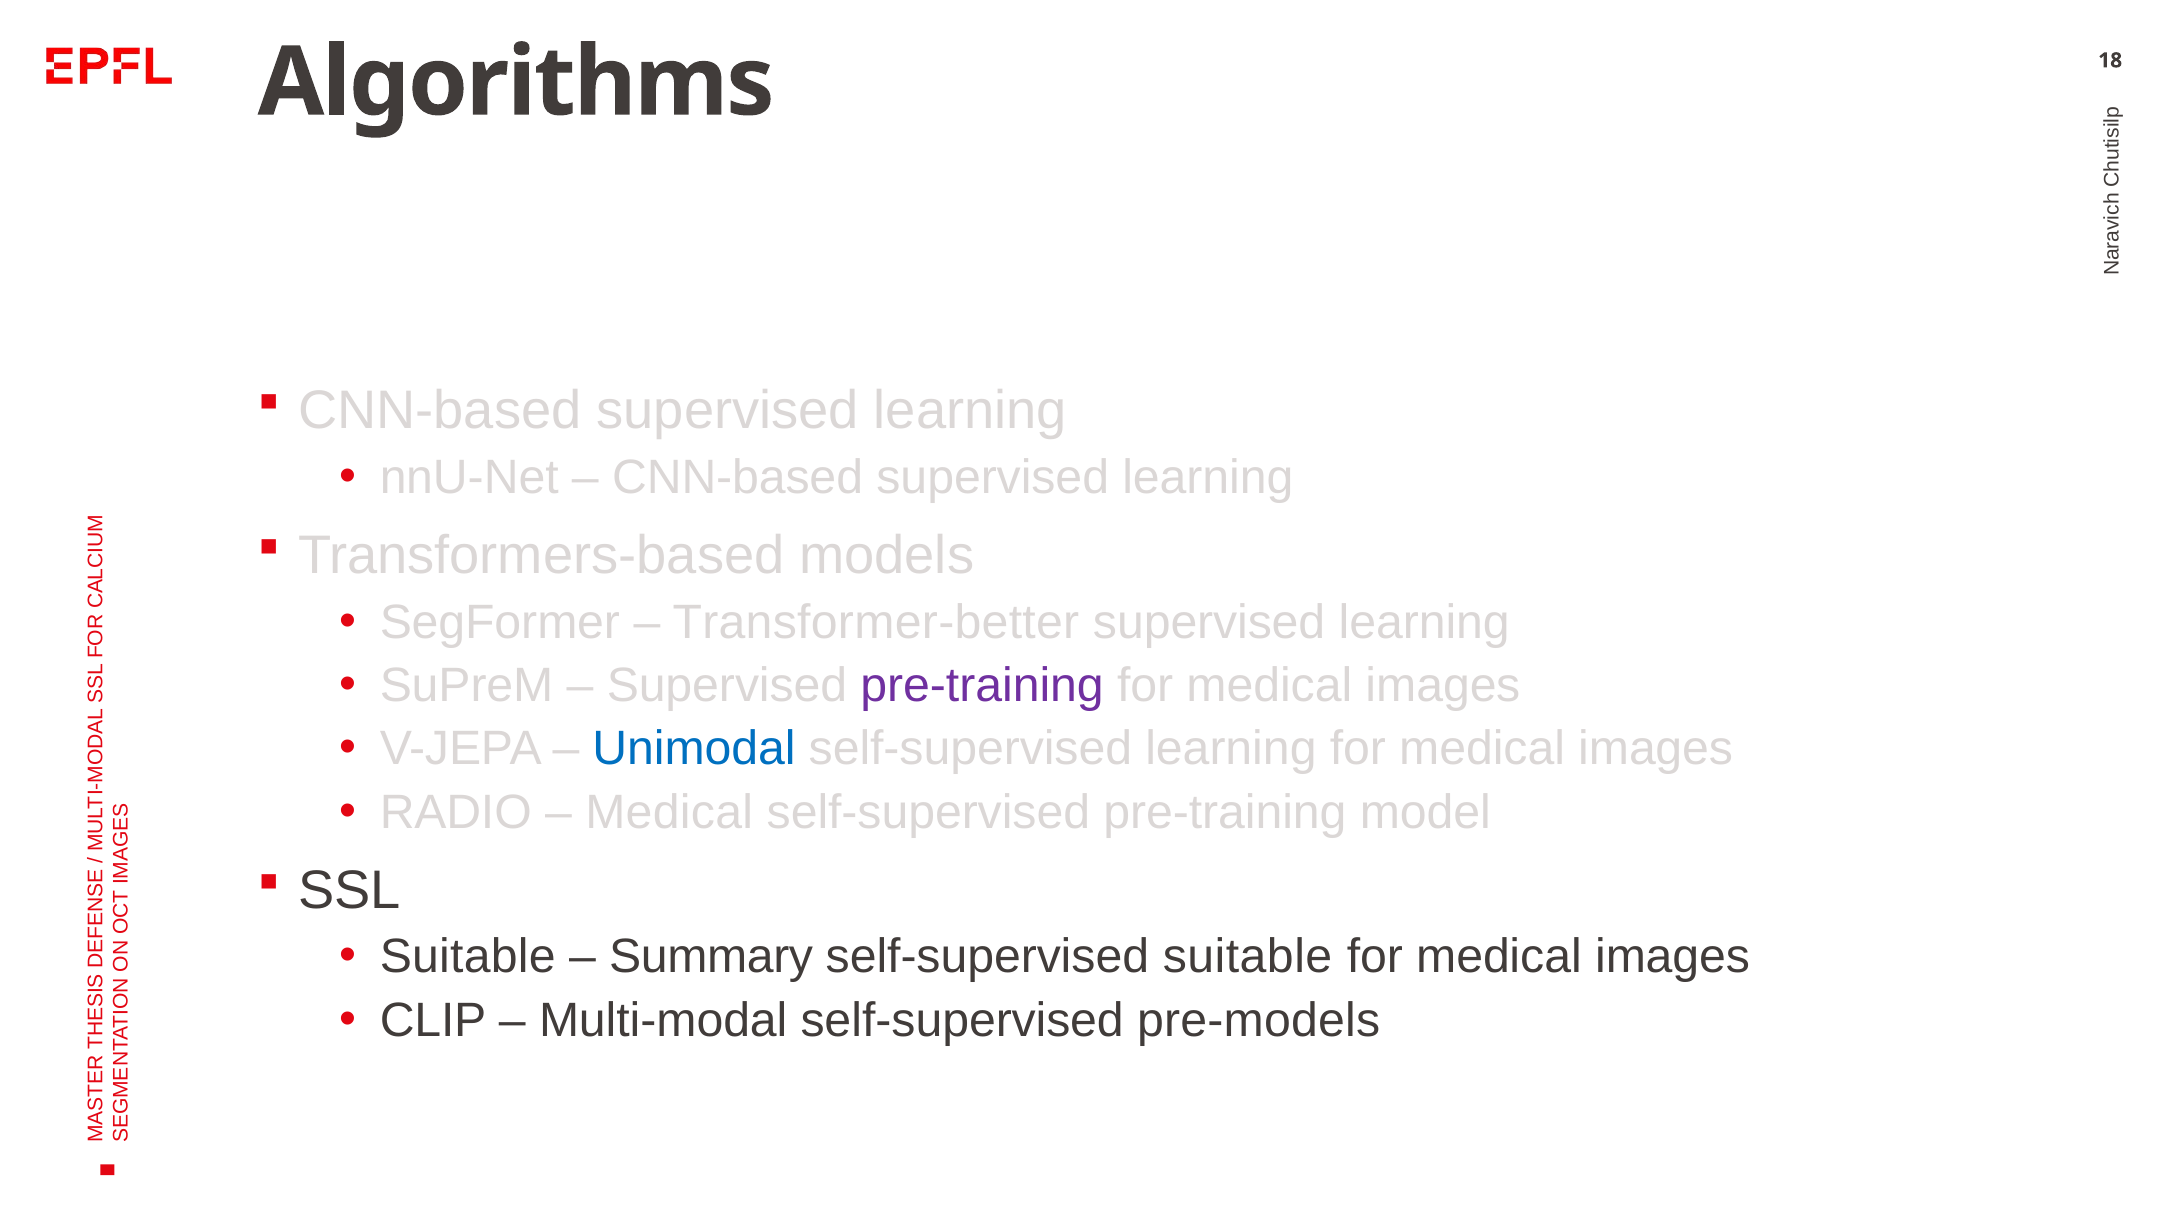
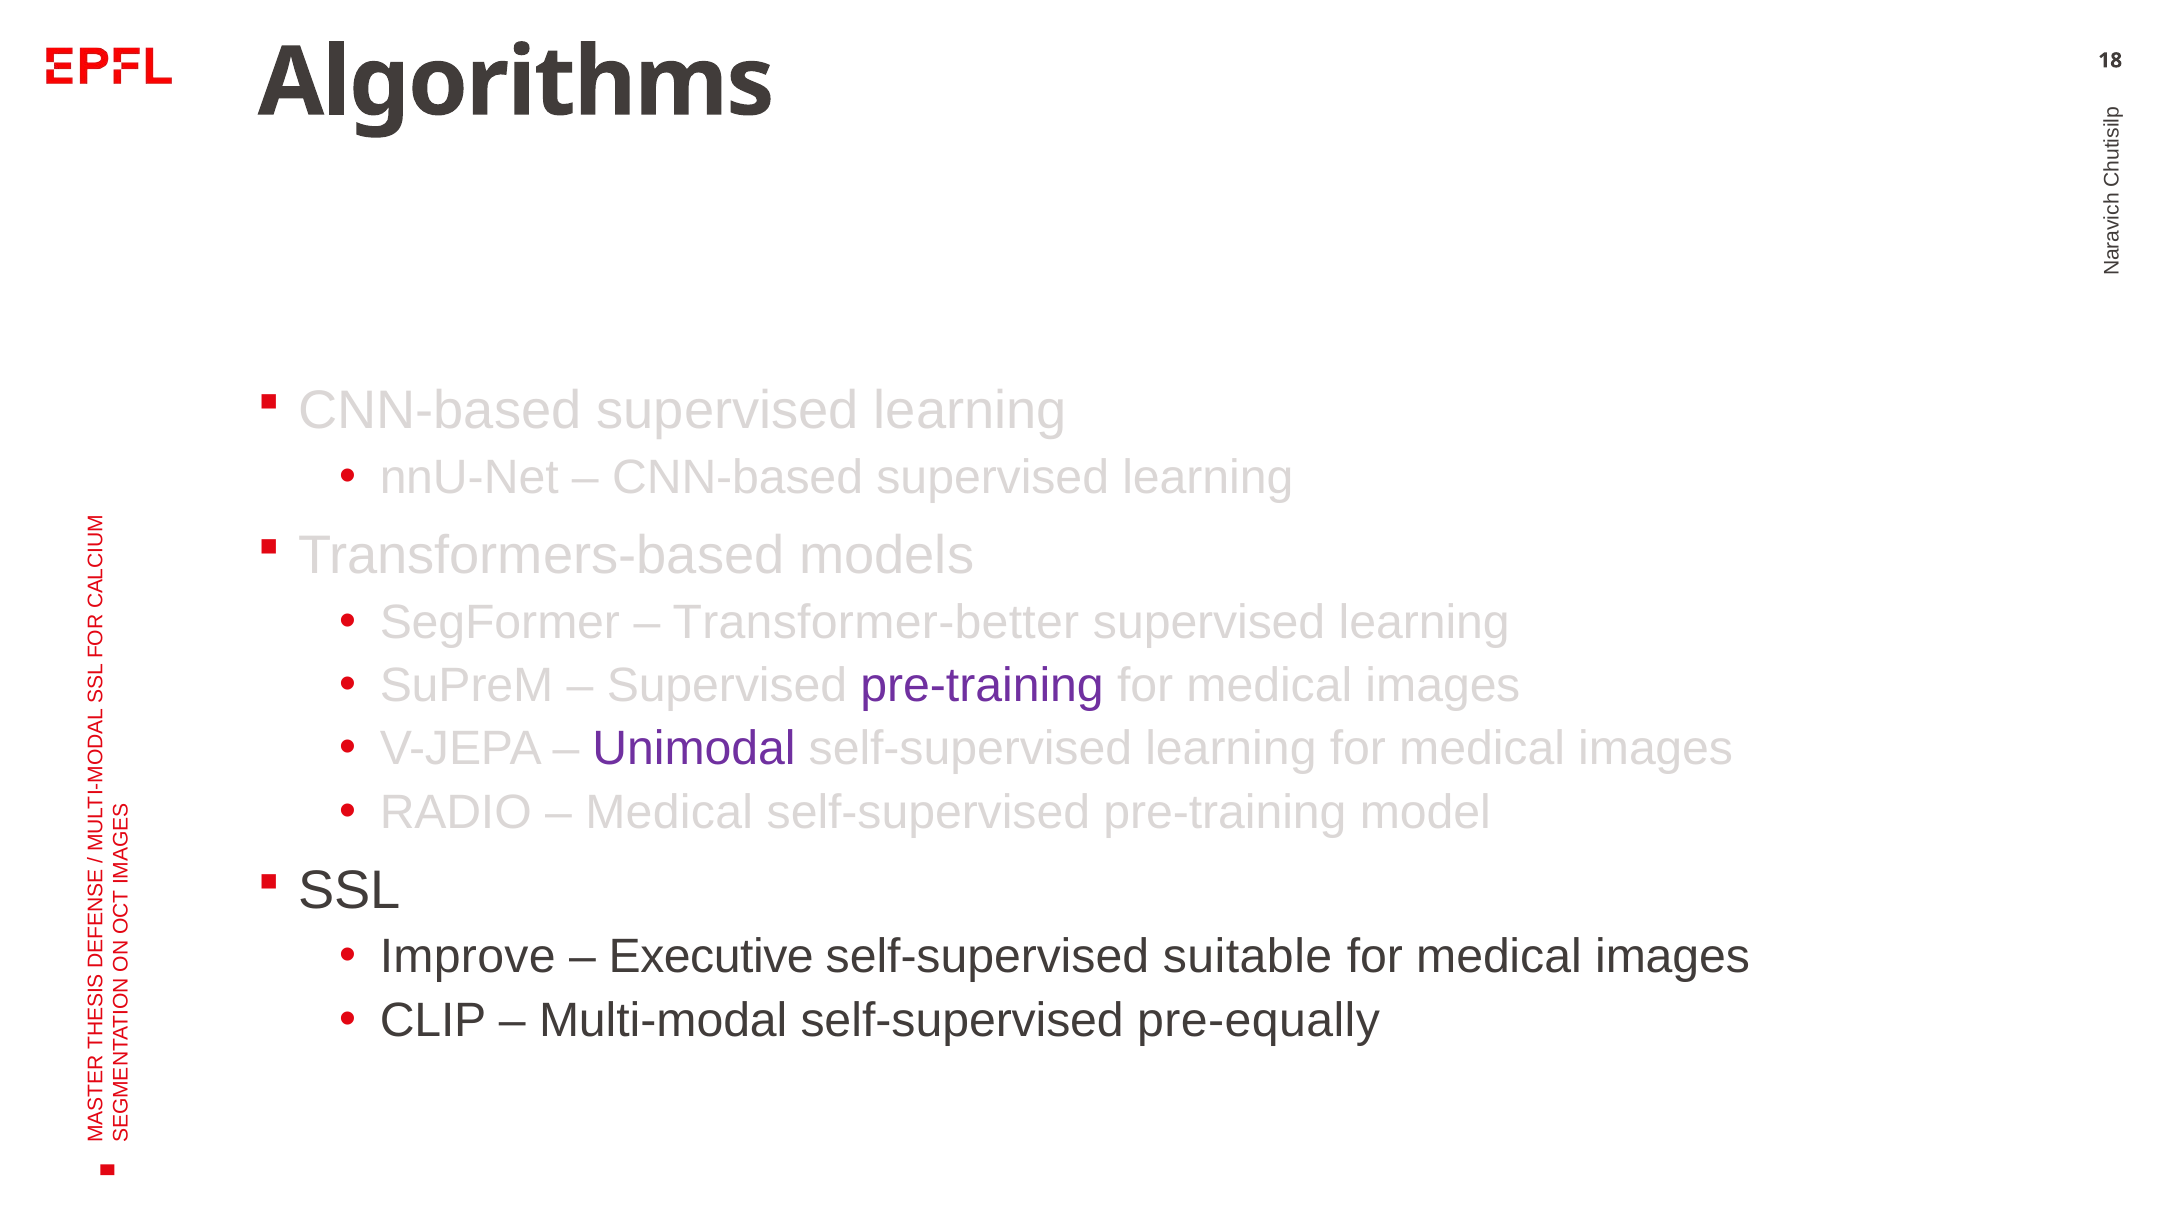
Unimodal colour: blue -> purple
Suitable at (468, 957): Suitable -> Improve
Summary: Summary -> Executive
pre-models: pre-models -> pre-equally
